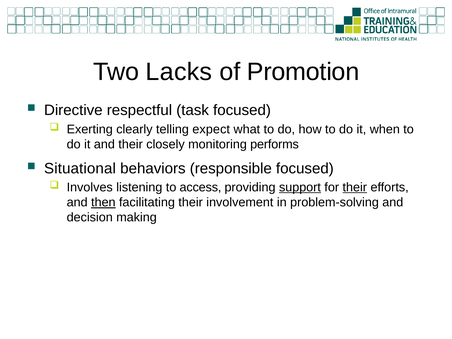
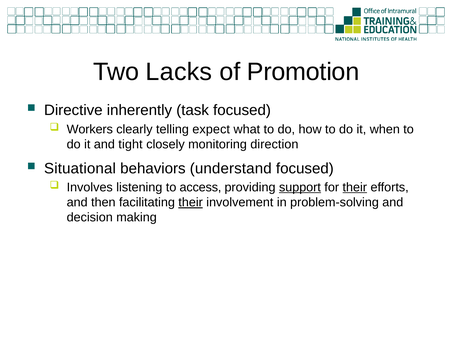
respectful: respectful -> inherently
Exerting: Exerting -> Workers
and their: their -> tight
performs: performs -> direction
responsible: responsible -> understand
then underline: present -> none
their at (191, 202) underline: none -> present
